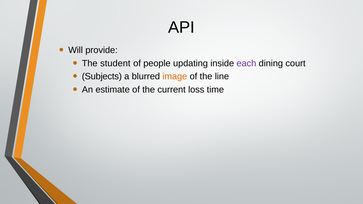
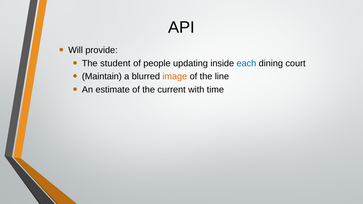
each colour: purple -> blue
Subjects: Subjects -> Maintain
loss: loss -> with
